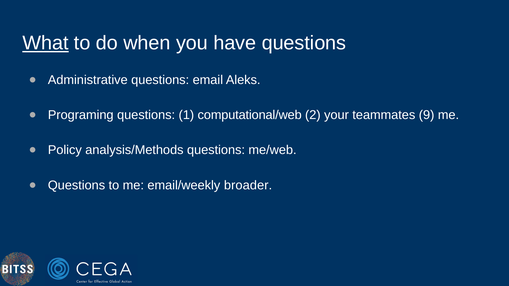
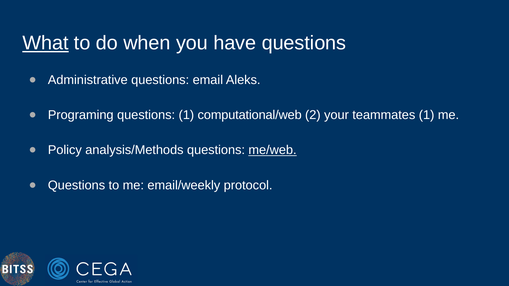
teammates 9: 9 -> 1
me/web underline: none -> present
broader: broader -> protocol
